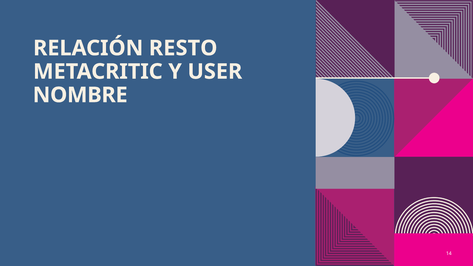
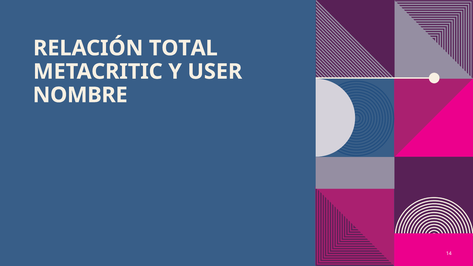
RESTO: RESTO -> TOTAL
